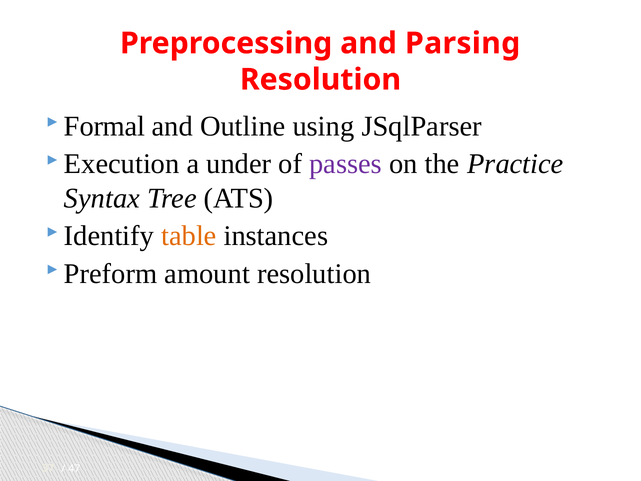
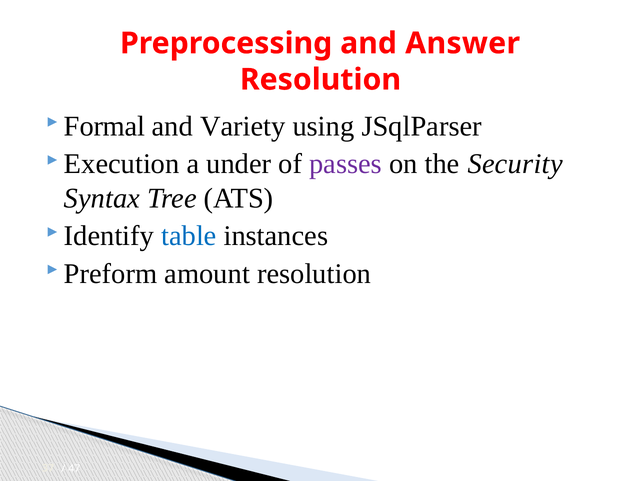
Parsing: Parsing -> Answer
Outline: Outline -> Variety
Practice: Practice -> Security
table colour: orange -> blue
